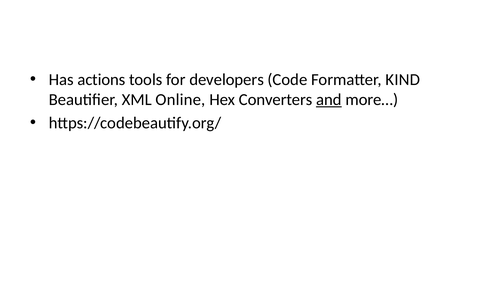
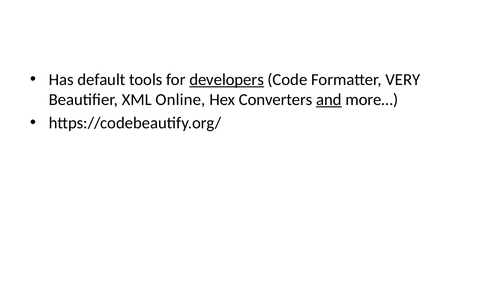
actions: actions -> default
developers underline: none -> present
KIND: KIND -> VERY
